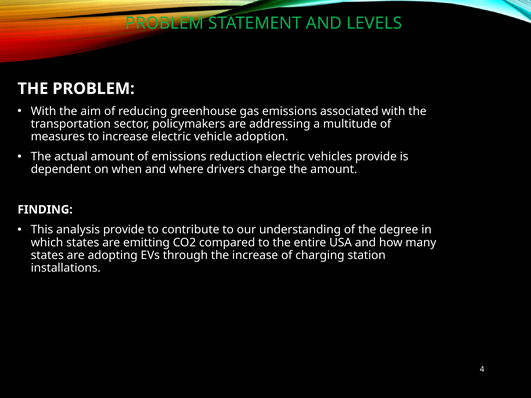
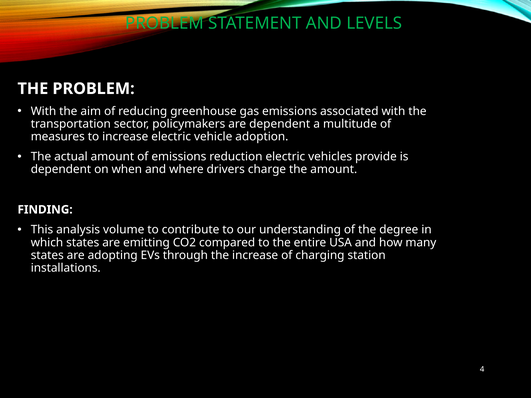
are addressing: addressing -> dependent
analysis provide: provide -> volume
